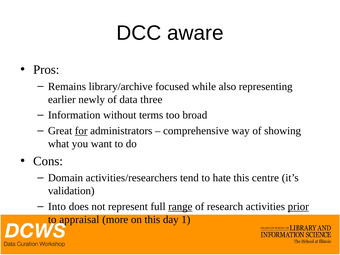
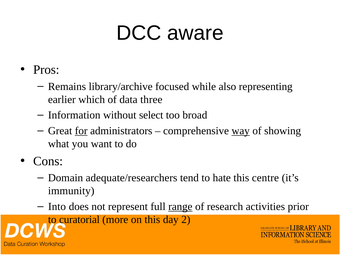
newly: newly -> which
terms: terms -> select
way underline: none -> present
activities/researchers: activities/researchers -> adequate/researchers
validation: validation -> immunity
prior underline: present -> none
appraisal: appraisal -> curatorial
1: 1 -> 2
